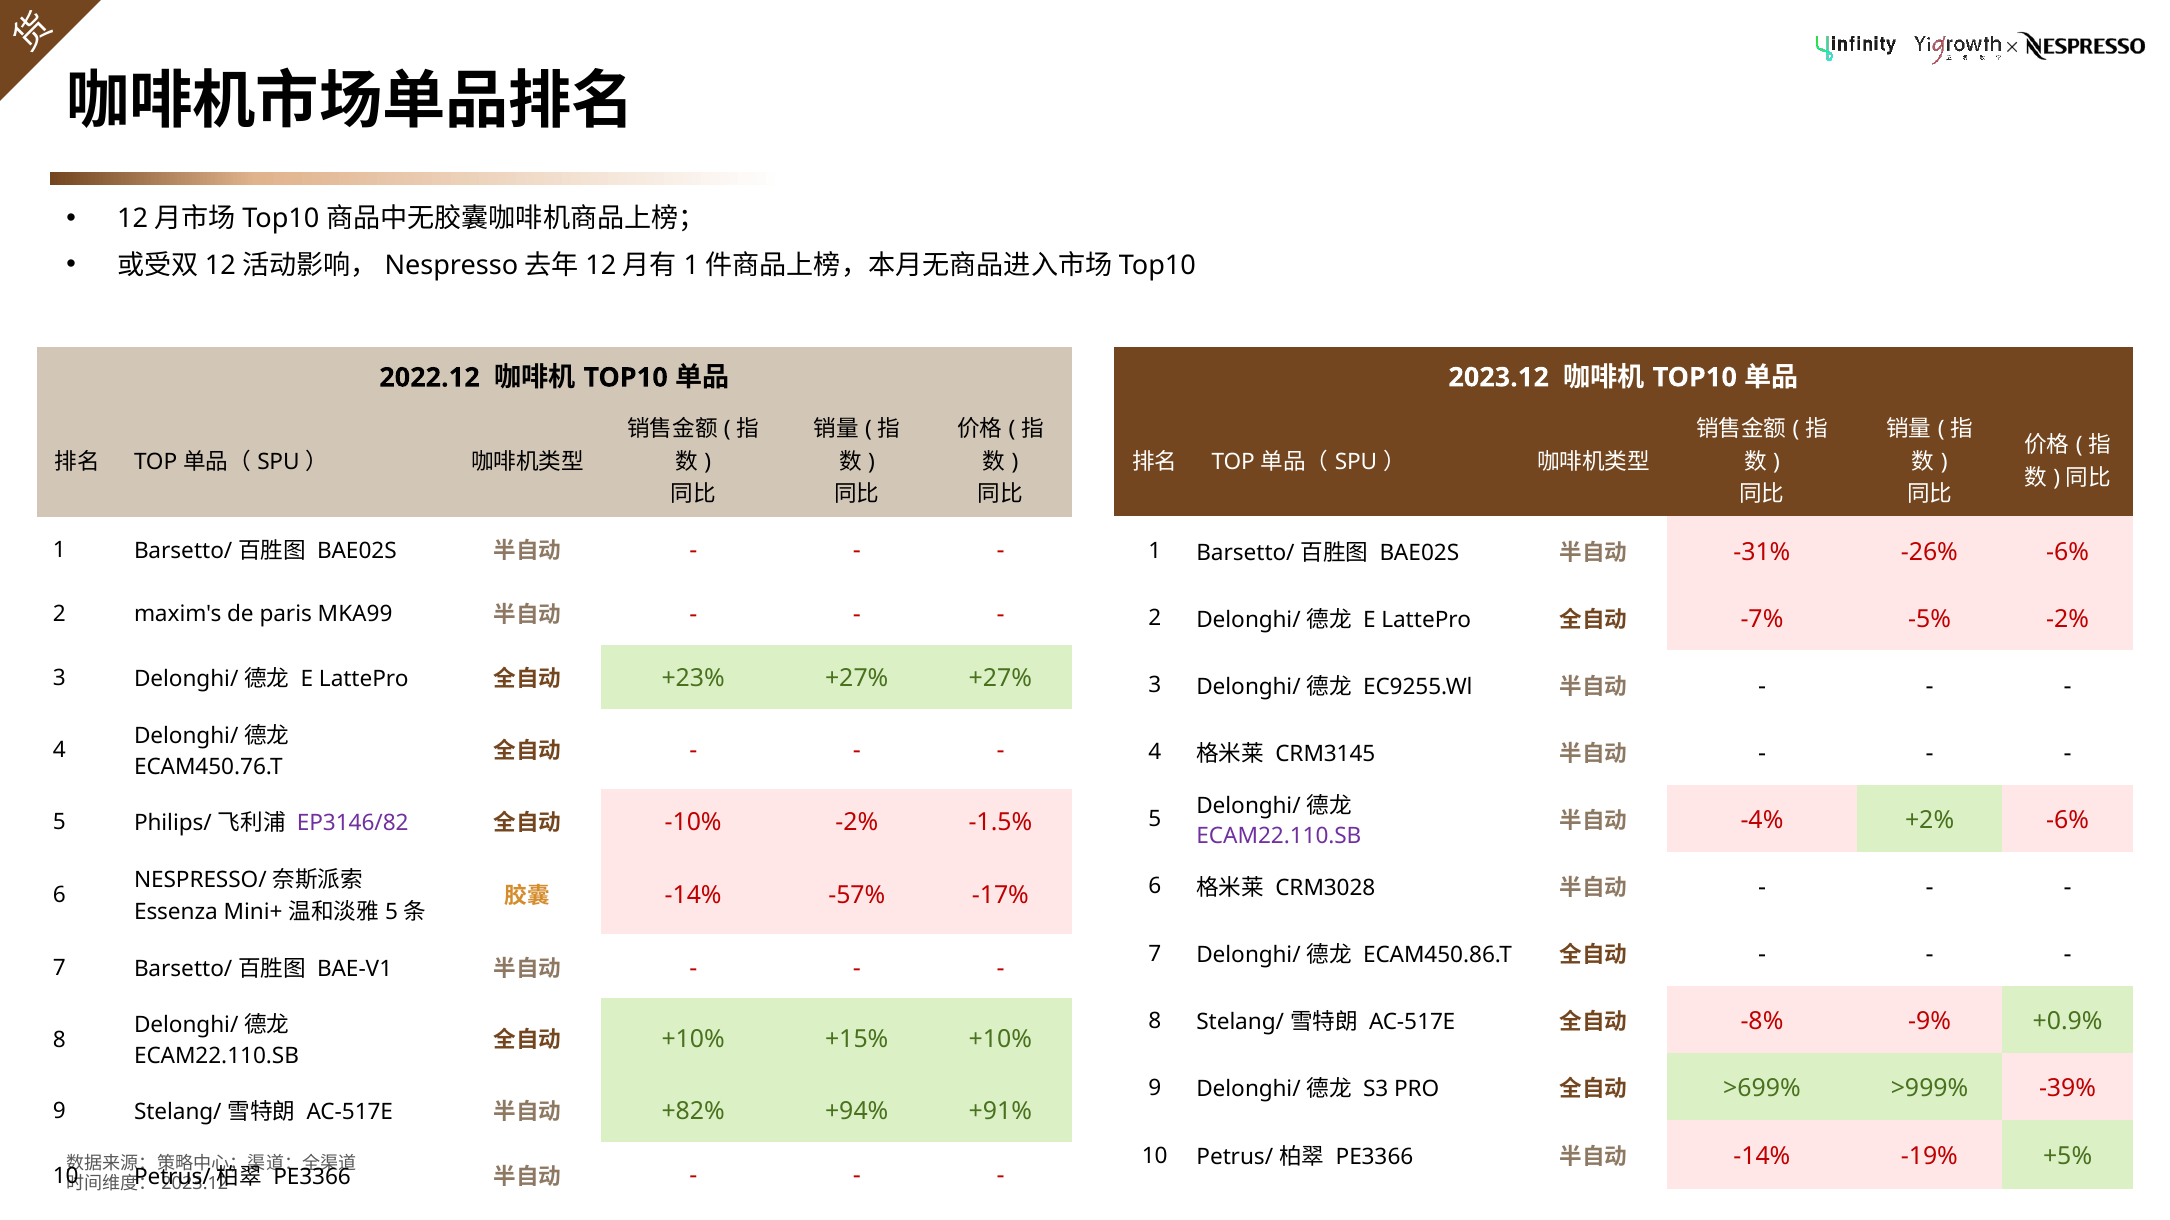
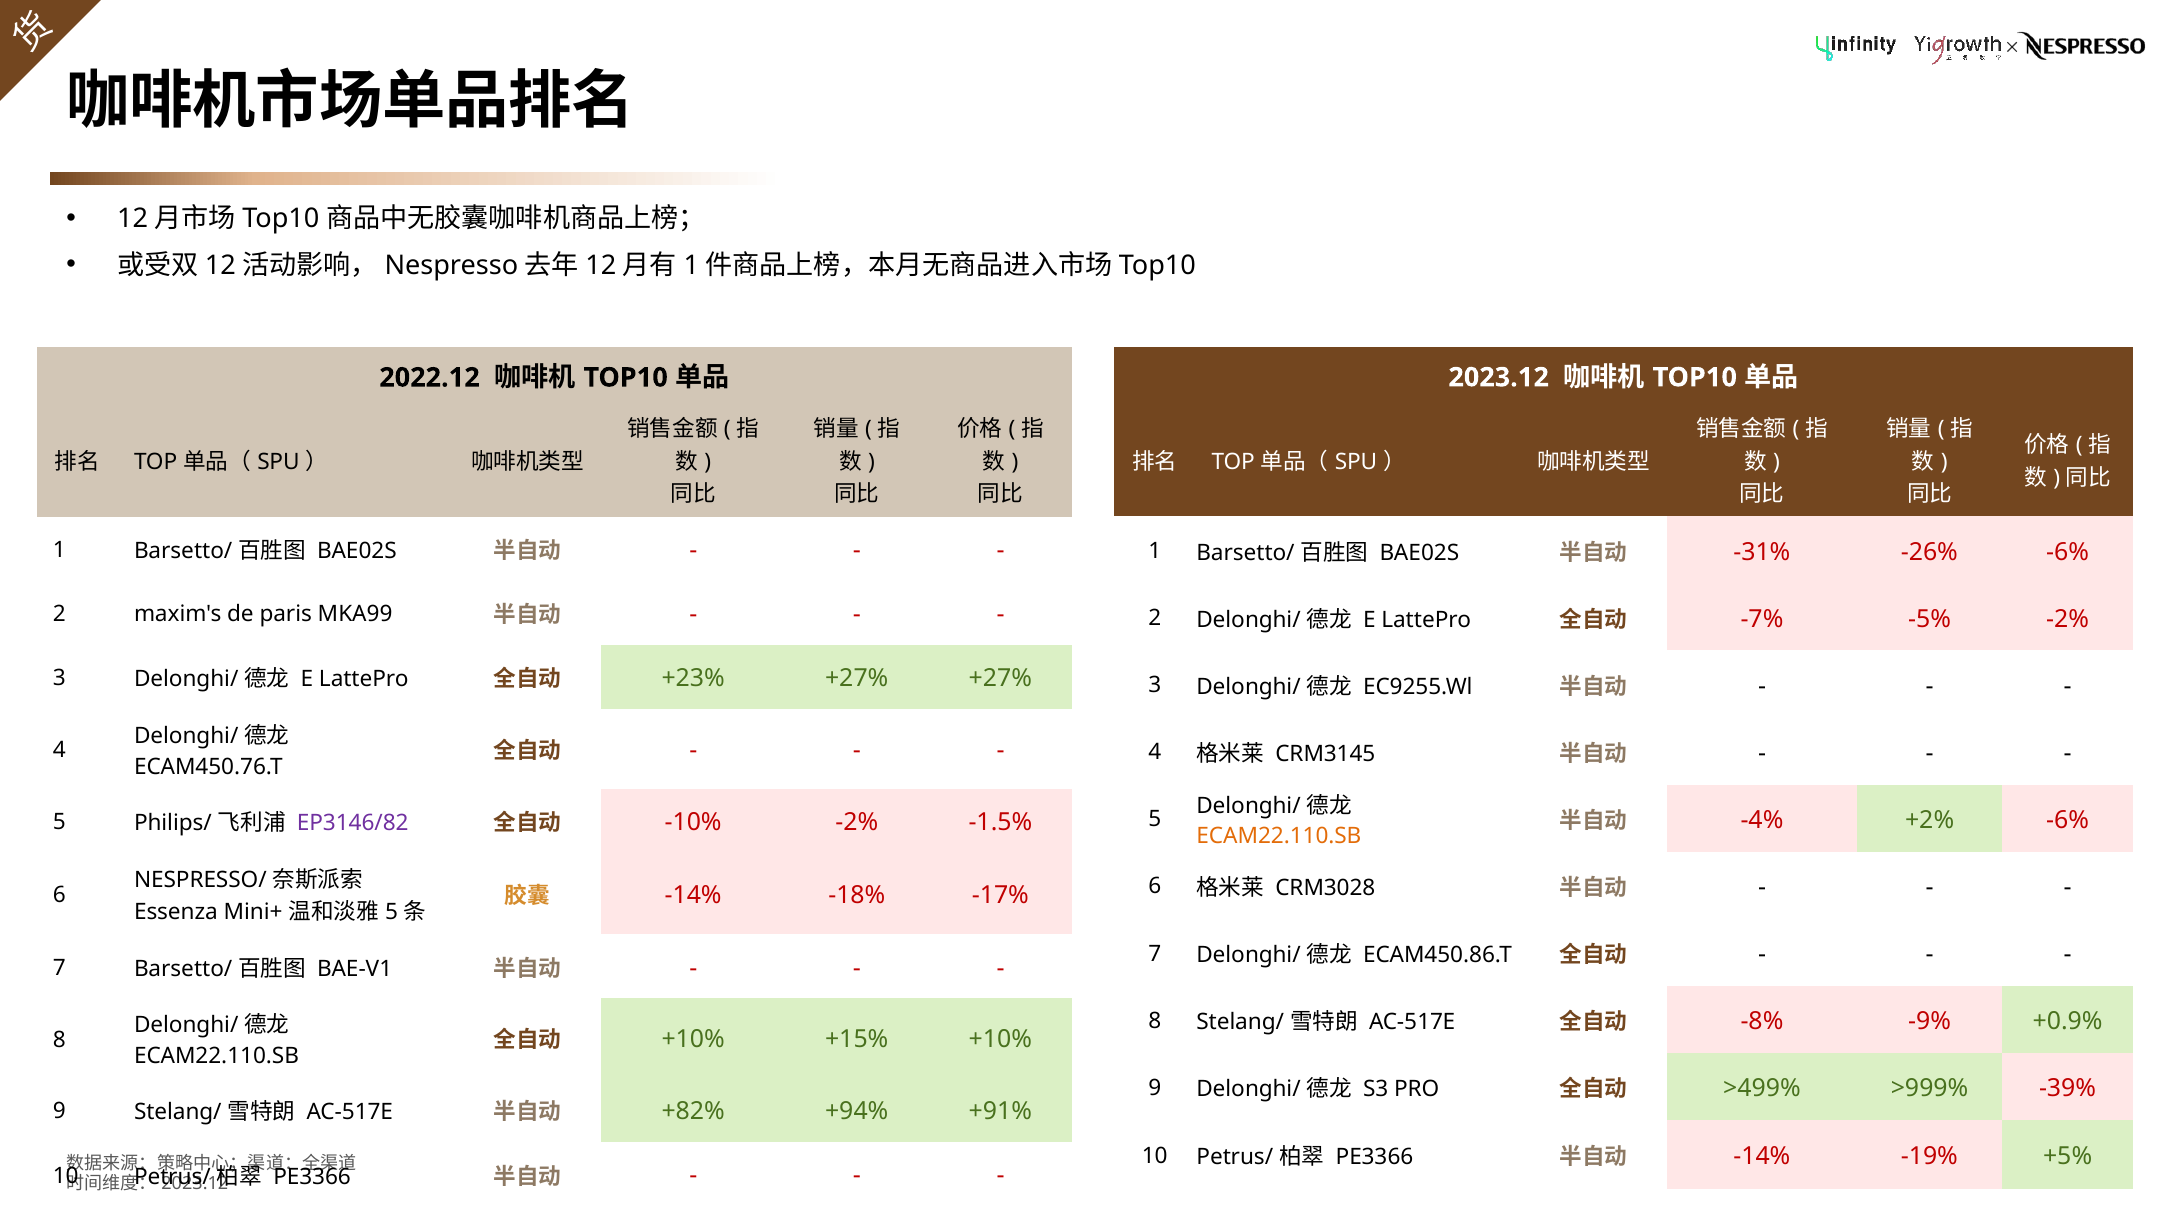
ECAM22.110.SB at (1279, 837) colour: purple -> orange
-57%: -57% -> -18%
>699%: >699% -> >499%
